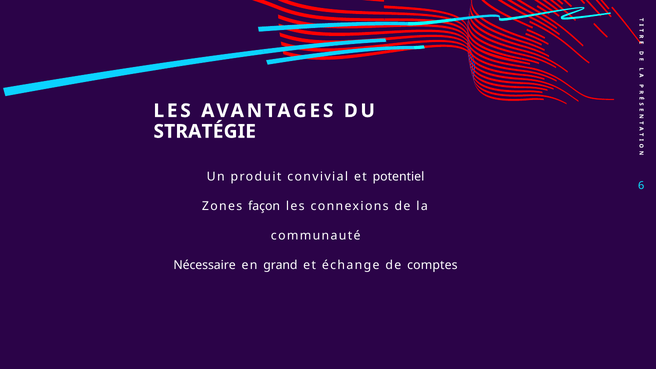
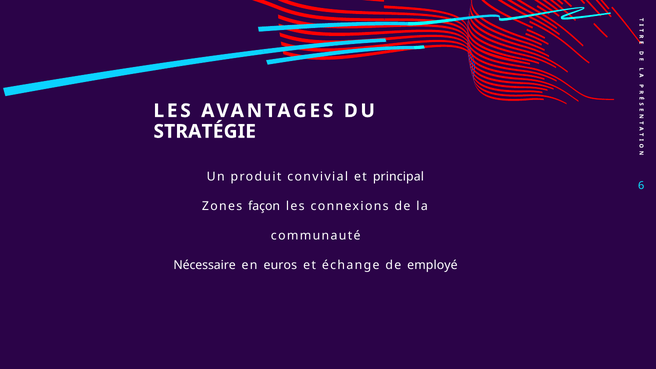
potentiel: potentiel -> principal
grand: grand -> euros
comptes: comptes -> employé
